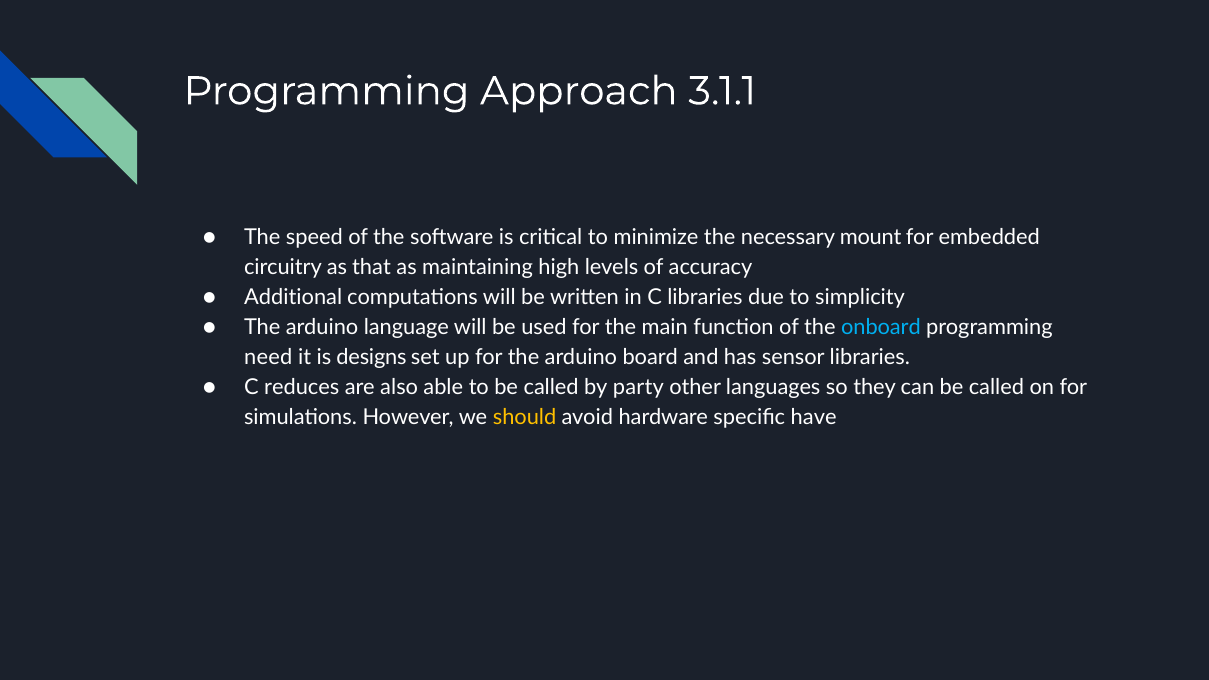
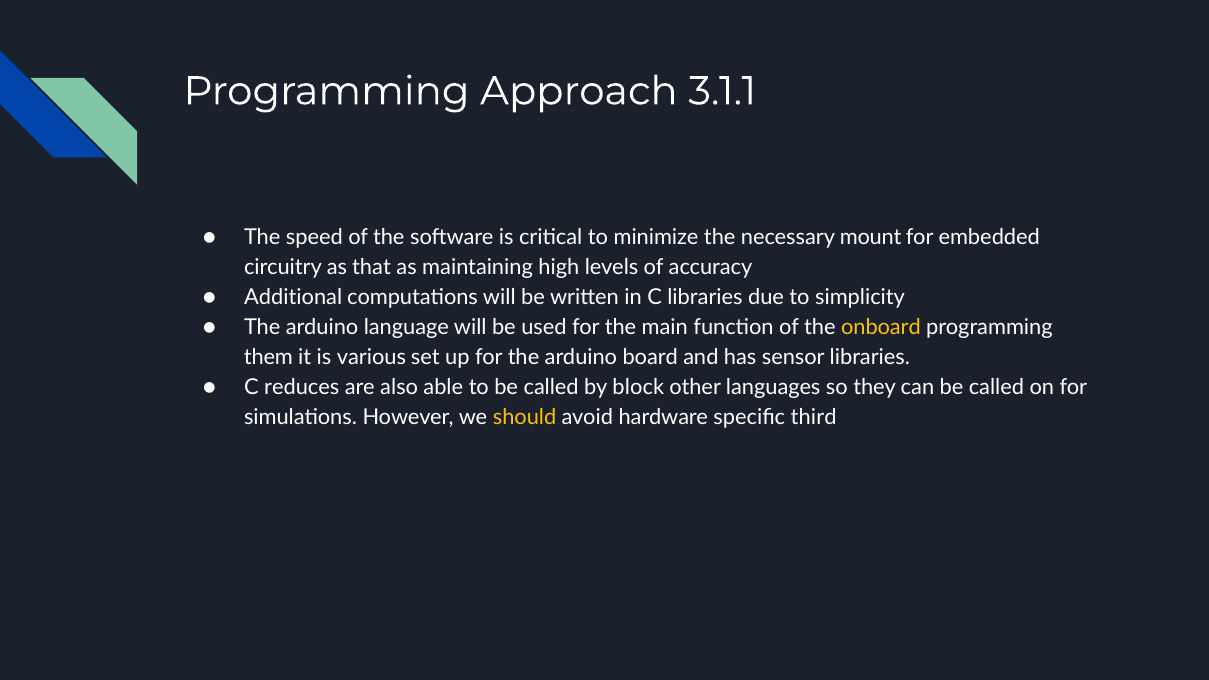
onboard colour: light blue -> yellow
need: need -> them
designs: designs -> various
party: party -> block
have: have -> third
